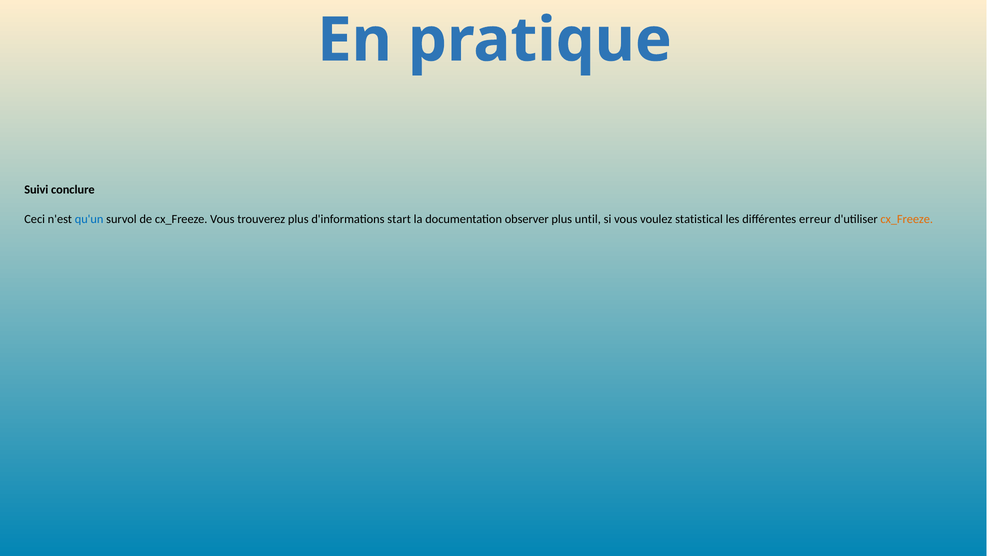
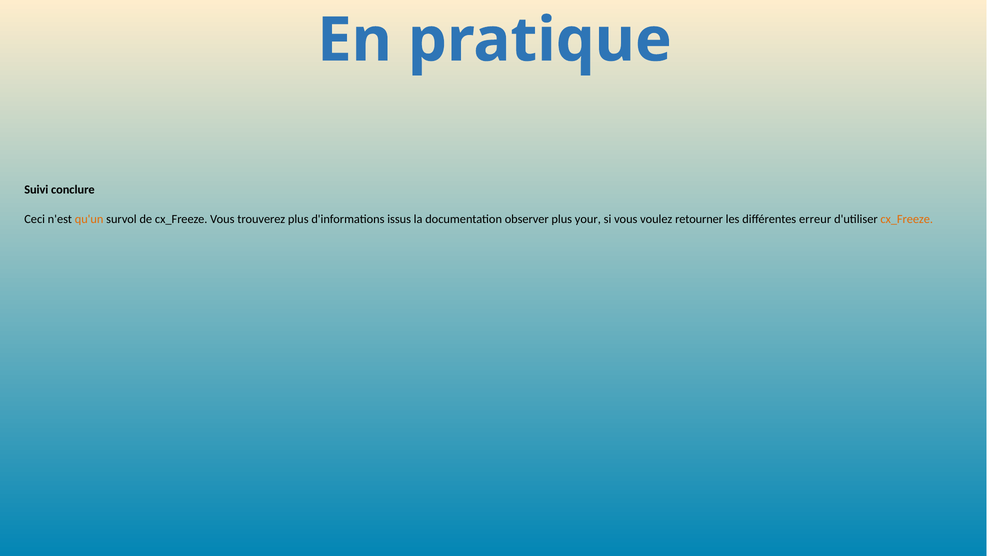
qu'un colour: blue -> orange
start: start -> issus
until: until -> your
statistical: statistical -> retourner
